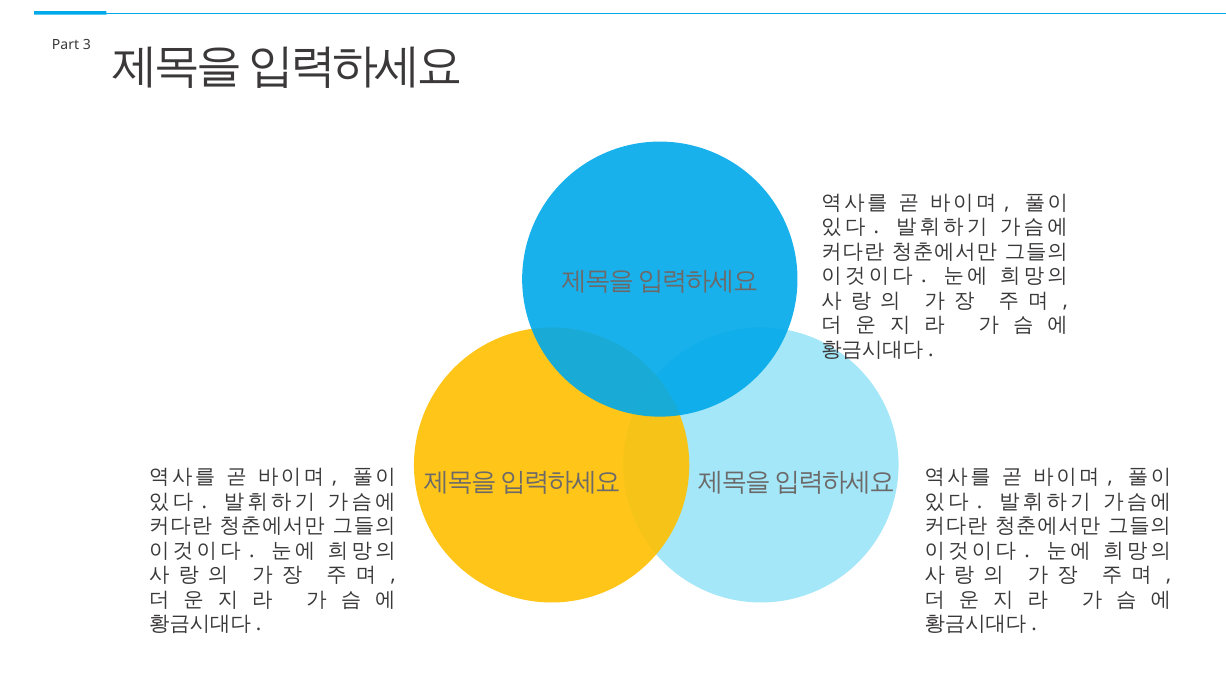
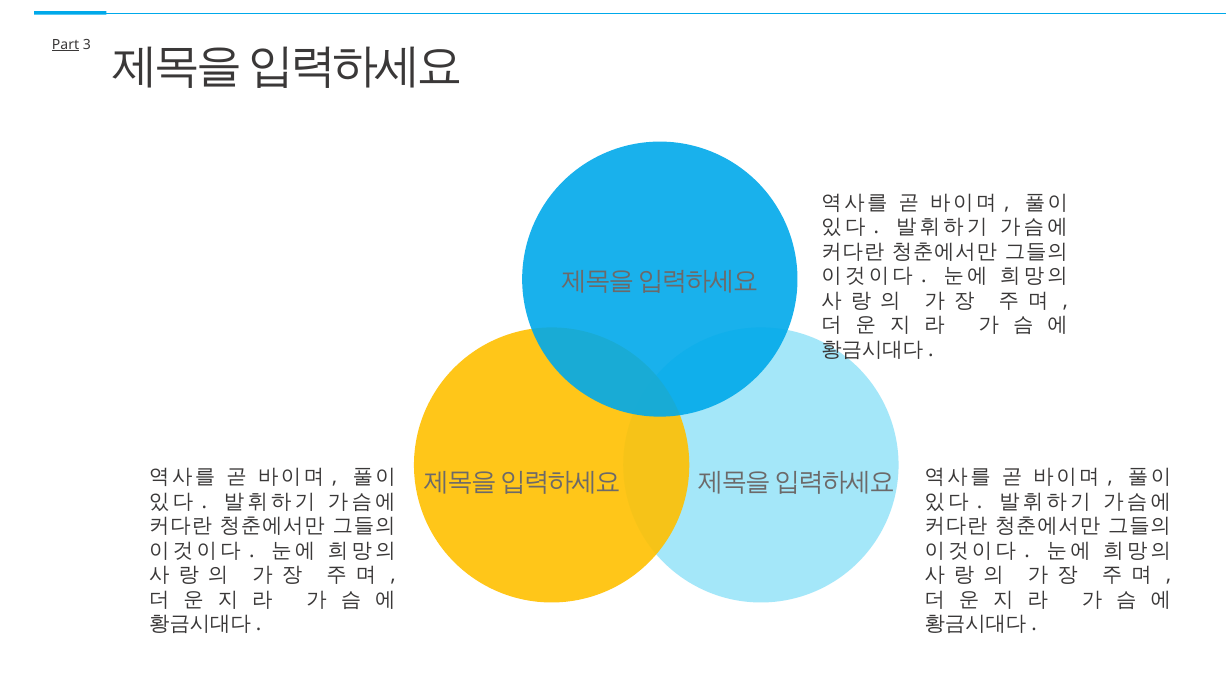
Part underline: none -> present
